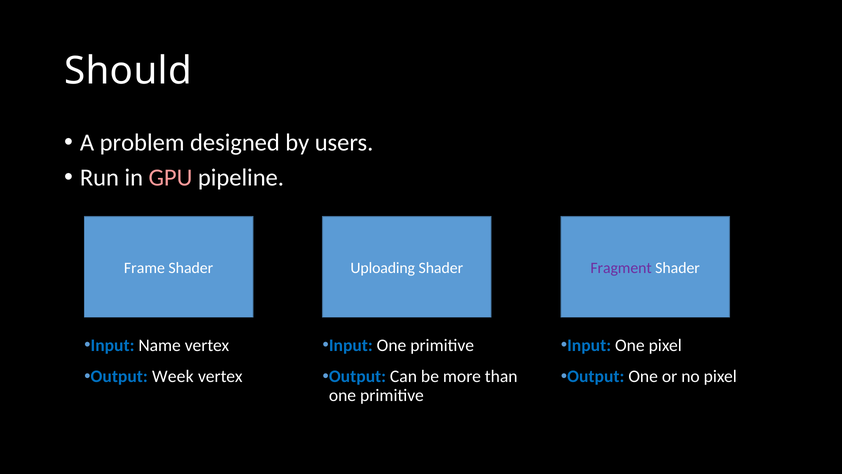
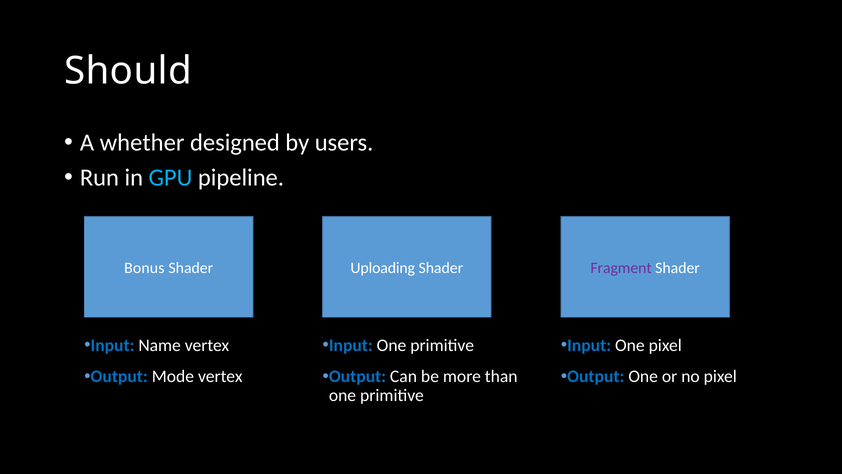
problem: problem -> whether
GPU colour: pink -> light blue
Frame: Frame -> Bonus
Week: Week -> Mode
